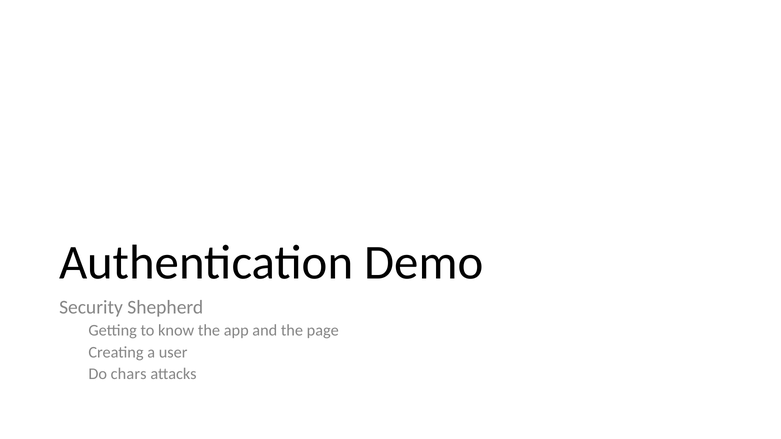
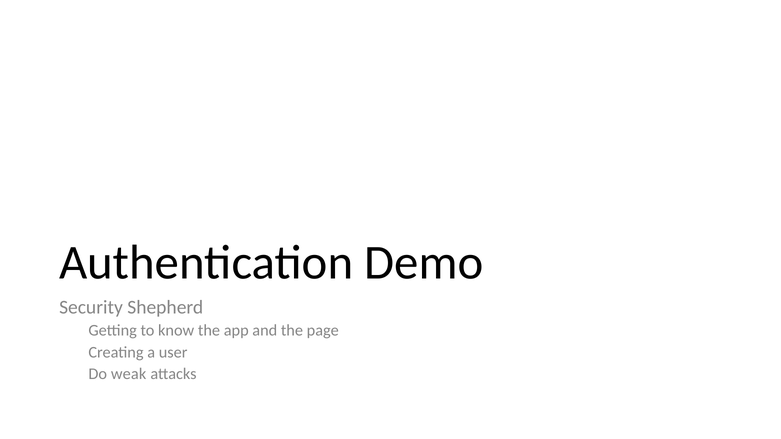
chars: chars -> weak
